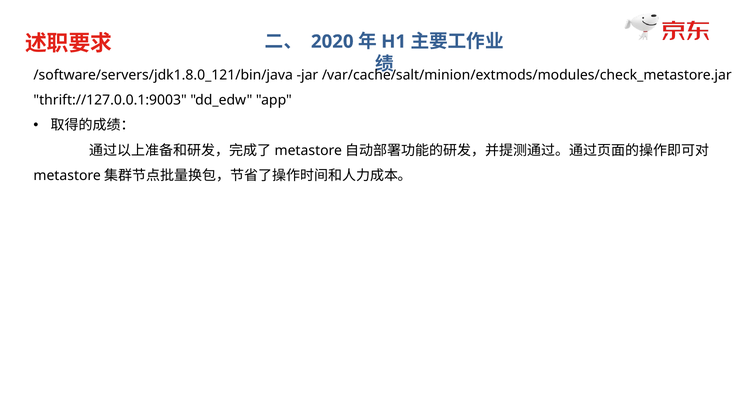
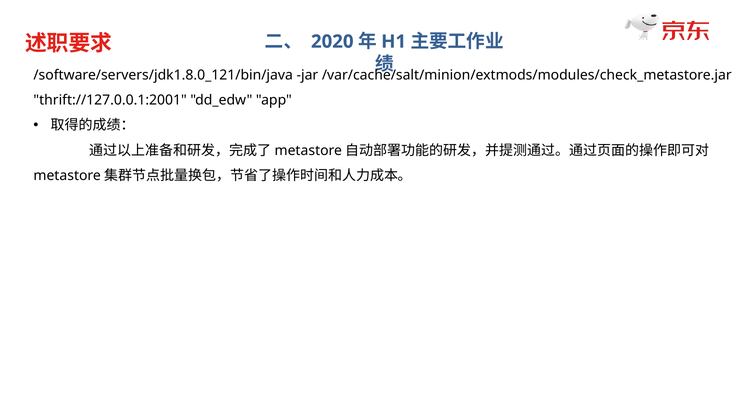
thrift://127.0.0.1:9003: thrift://127.0.0.1:9003 -> thrift://127.0.0.1:2001
